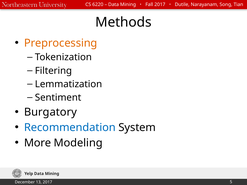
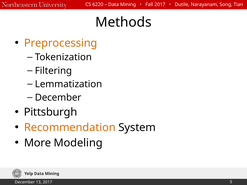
Sentiment at (58, 98): Sentiment -> December
Burgatory: Burgatory -> Pittsburgh
Recommendation colour: blue -> orange
